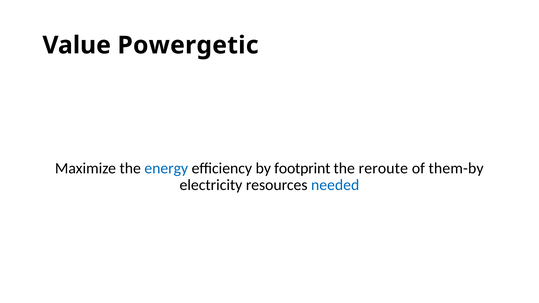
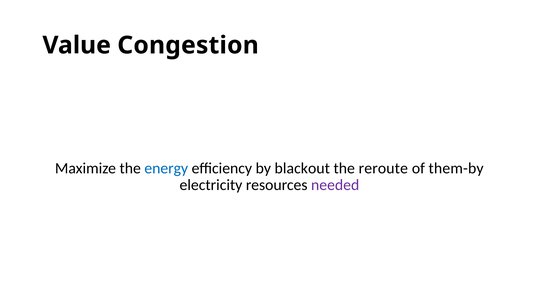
Powergetic: Powergetic -> Congestion
footprint: footprint -> blackout
needed colour: blue -> purple
